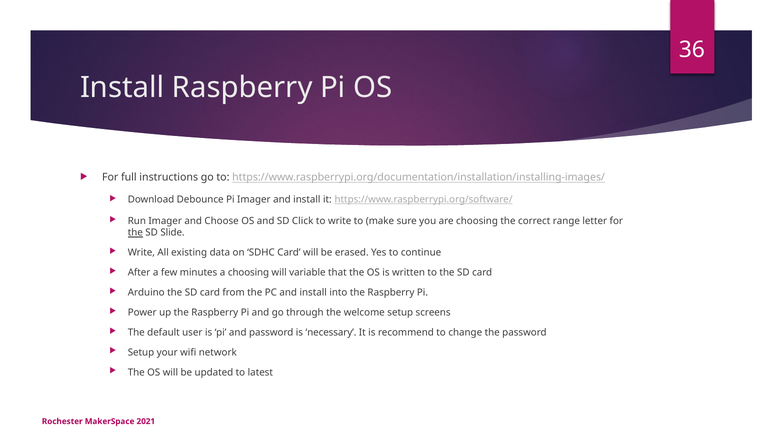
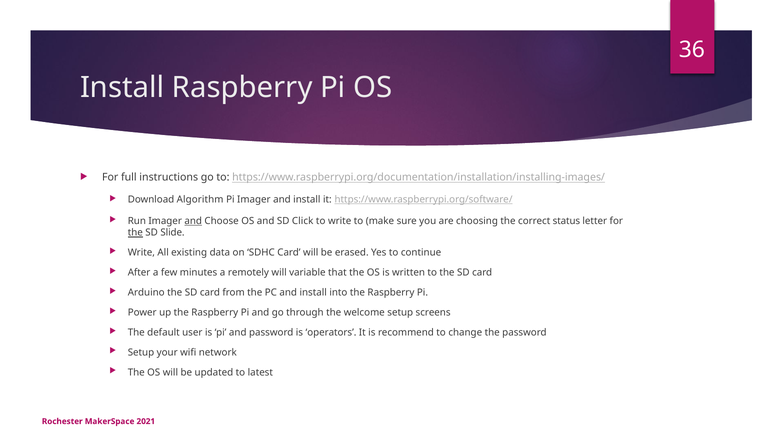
Debounce: Debounce -> Algorithm
and at (193, 221) underline: none -> present
range: range -> status
a choosing: choosing -> remotely
necessary: necessary -> operators
